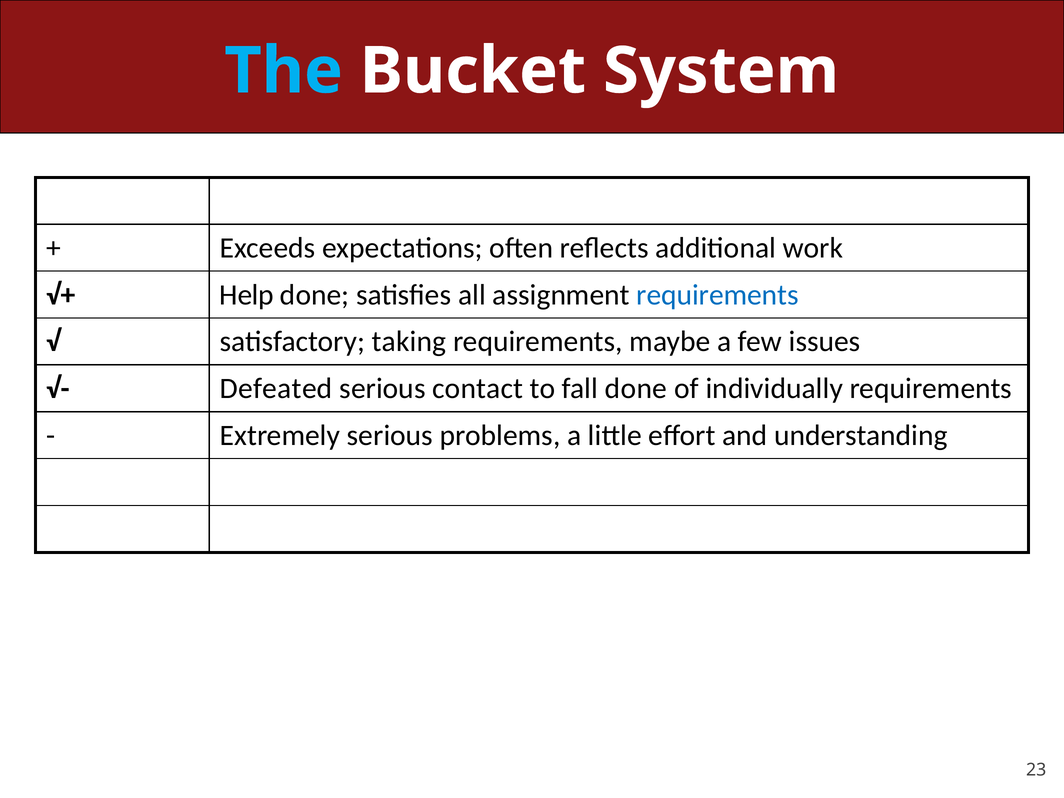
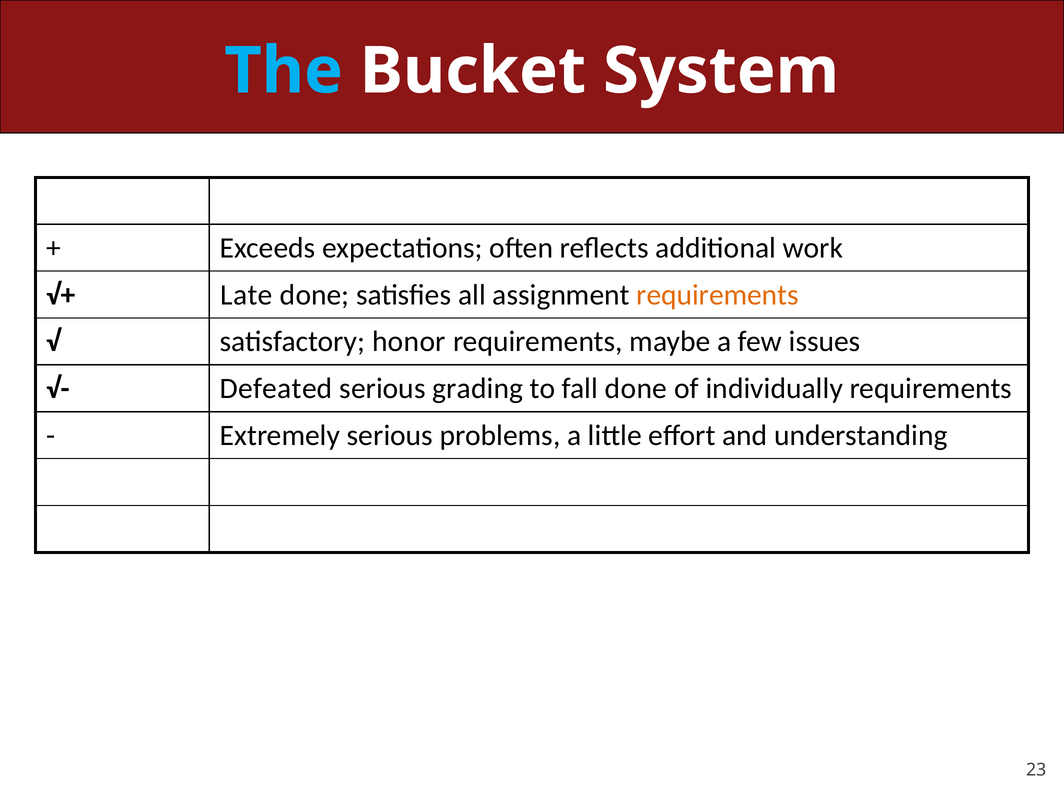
Help: Help -> Late
requirements at (717, 295) colour: blue -> orange
taking: taking -> honor
contact: contact -> grading
